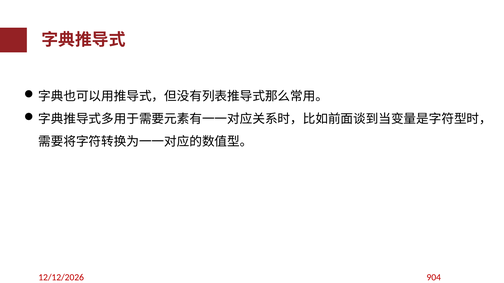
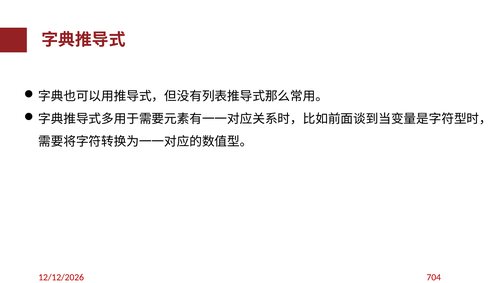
904: 904 -> 704
